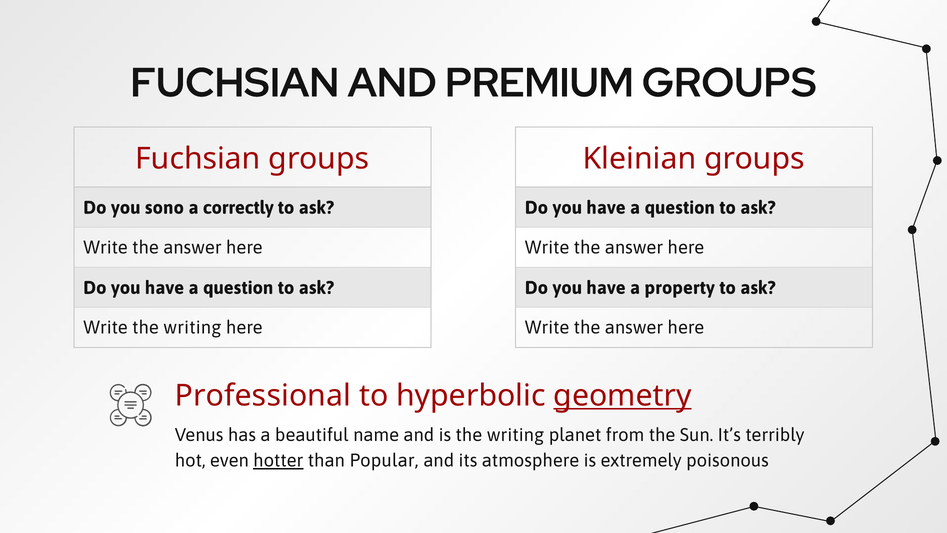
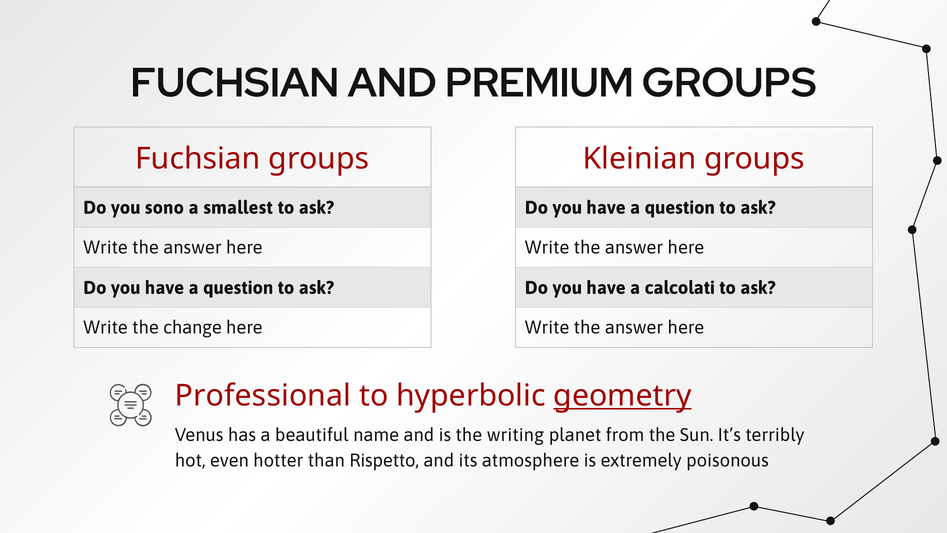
correctly: correctly -> smallest
property: property -> calcolati
Write the writing: writing -> change
hotter underline: present -> none
Popular: Popular -> Rispetto
